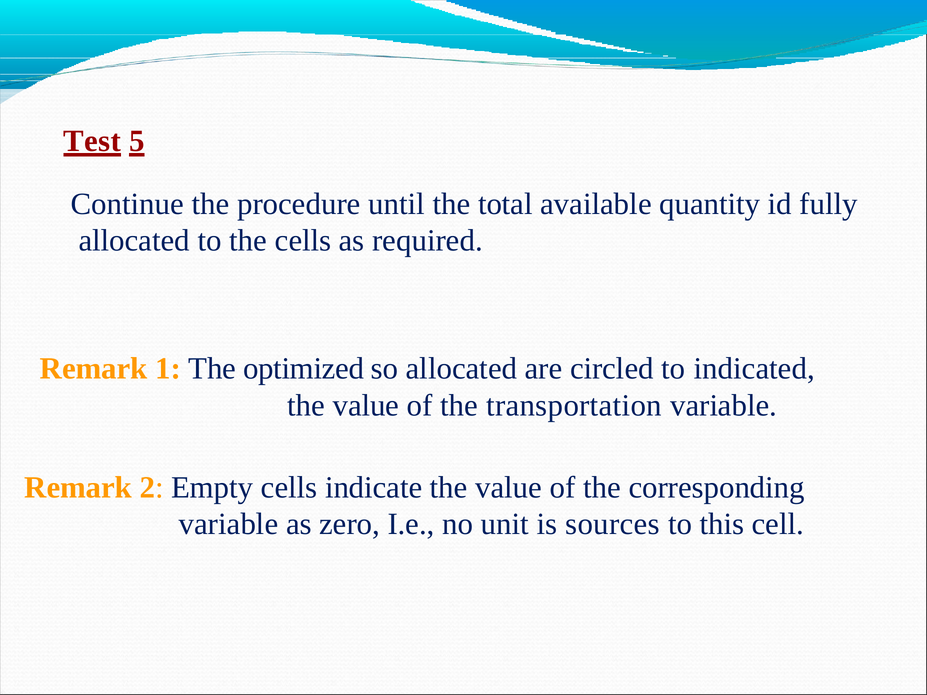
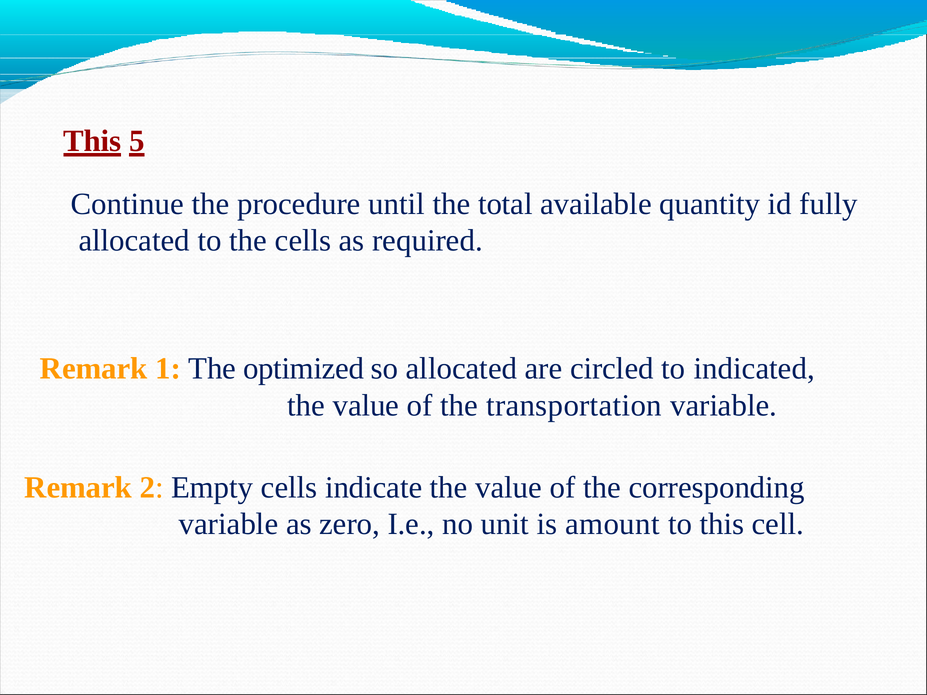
Test at (92, 141): Test -> This
sources: sources -> amount
